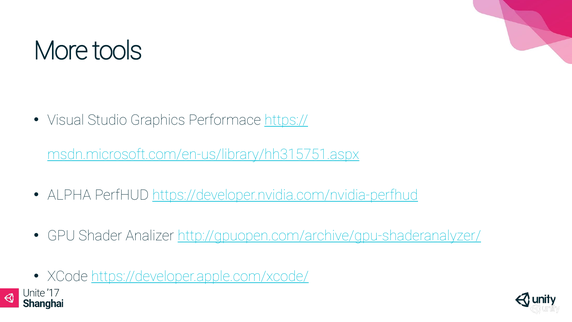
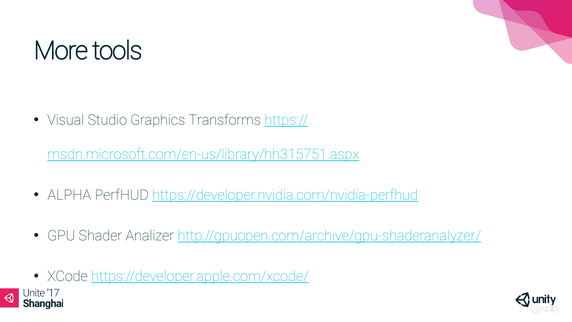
Performace: Performace -> Transforms
